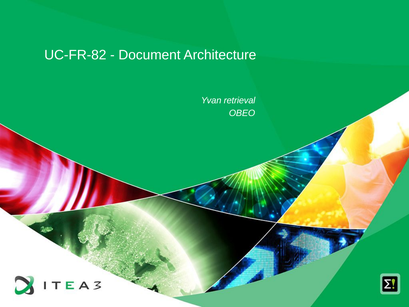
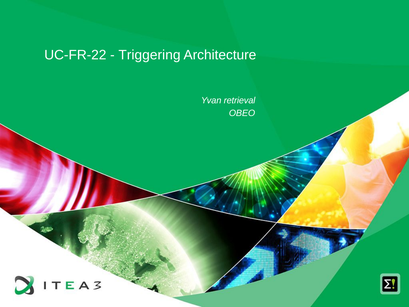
UC-FR-82: UC-FR-82 -> UC-FR-22
Document: Document -> Triggering
